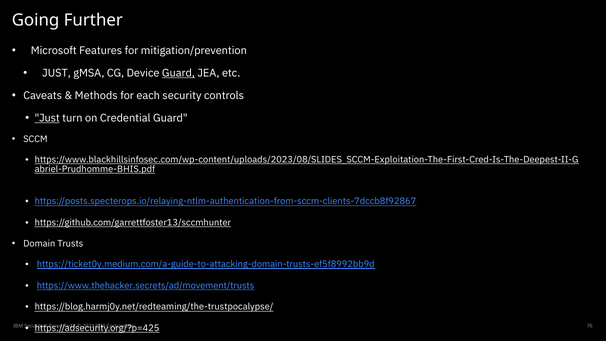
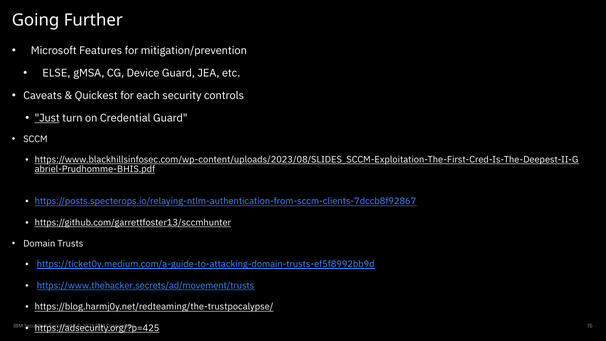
JUST at (56, 73): JUST -> ELSE
Guard at (178, 73) underline: present -> none
Methods: Methods -> Quickest
